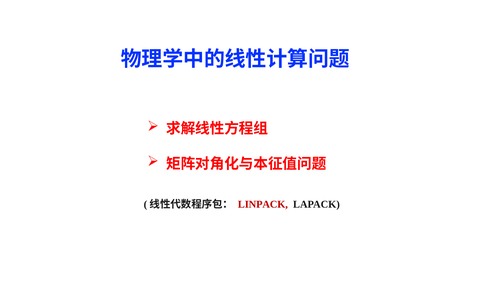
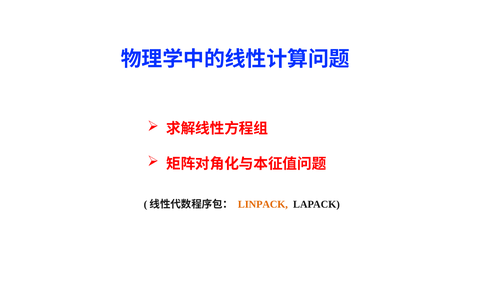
LINPACK colour: red -> orange
